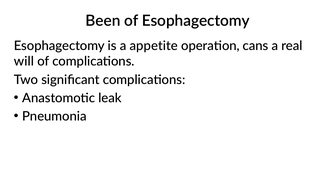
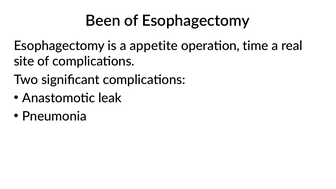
cans: cans -> time
will: will -> site
